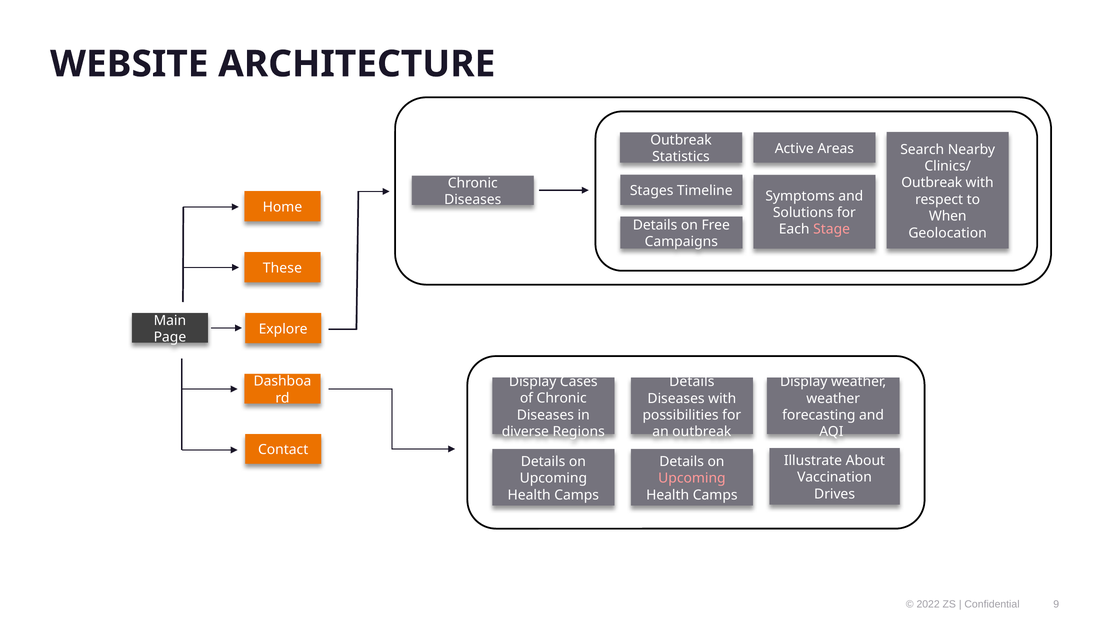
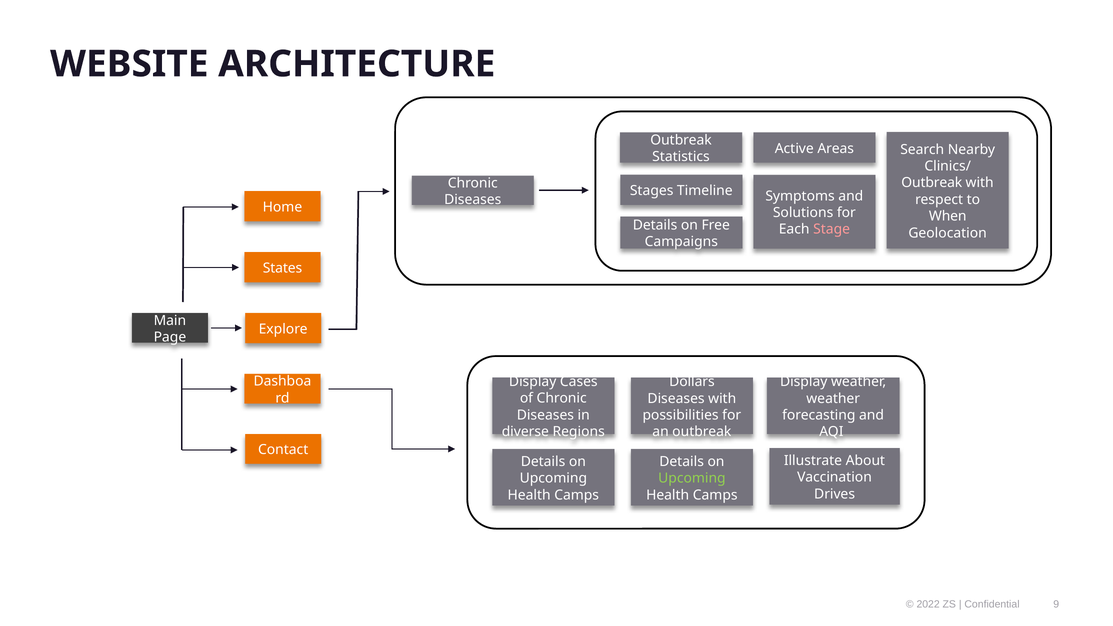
These: These -> States
Details at (692, 382): Details -> Dollars
Upcoming at (692, 478) colour: pink -> light green
